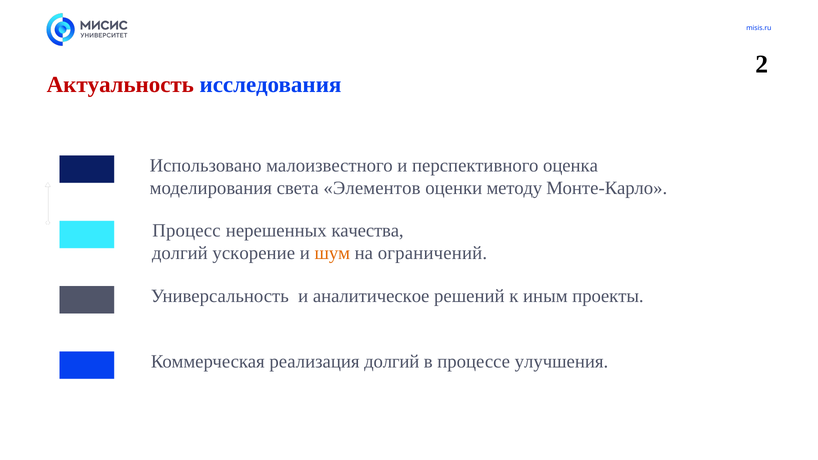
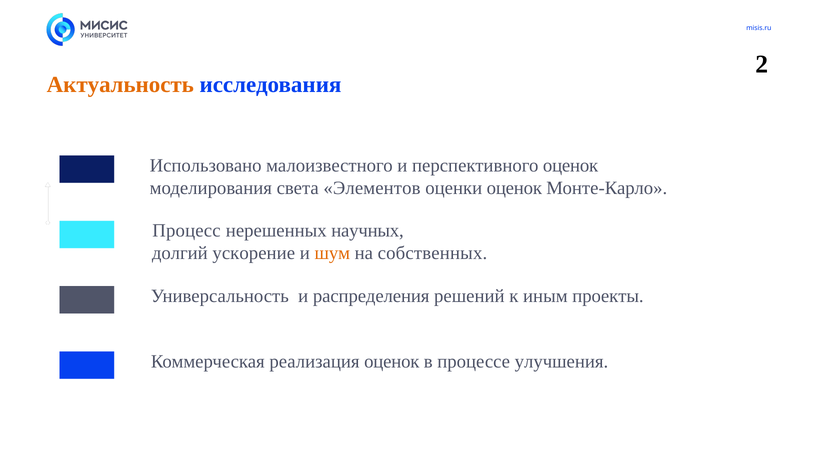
Актуальность colour: red -> orange
перспективного оценка: оценка -> оценок
оценки методу: методу -> оценок
качества: качества -> научных
ограничений: ограничений -> собственных
аналитическое: аналитическое -> распределения
реализация долгий: долгий -> оценок
